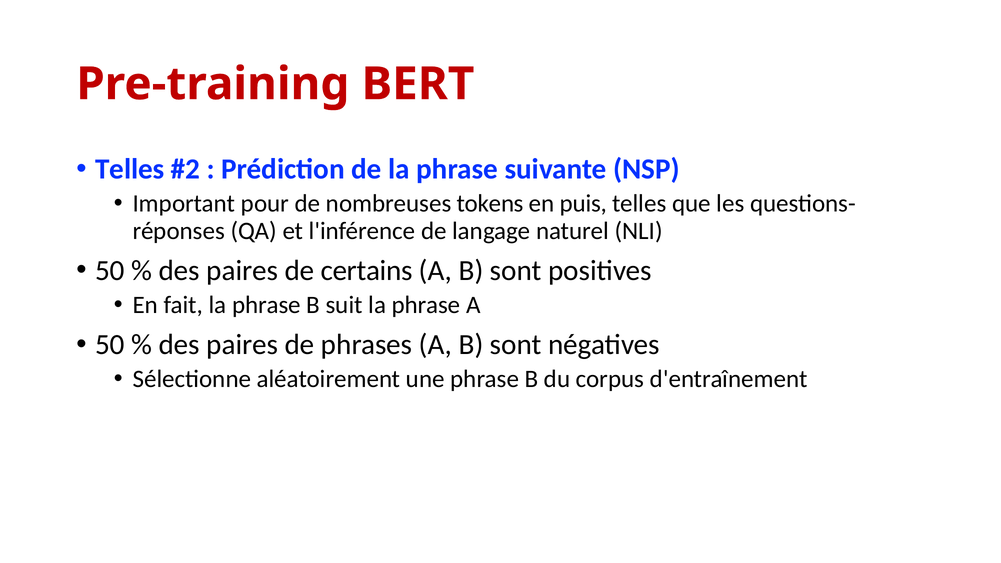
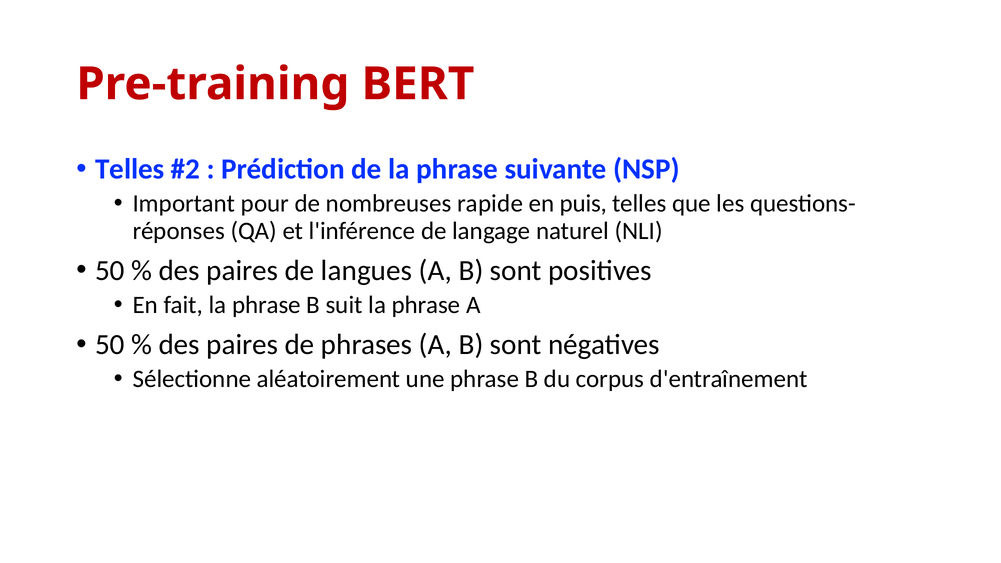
tokens: tokens -> rapide
certains: certains -> langues
